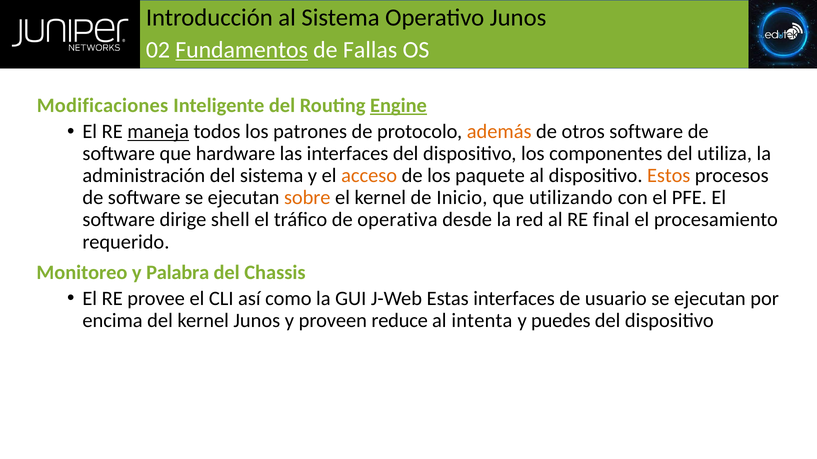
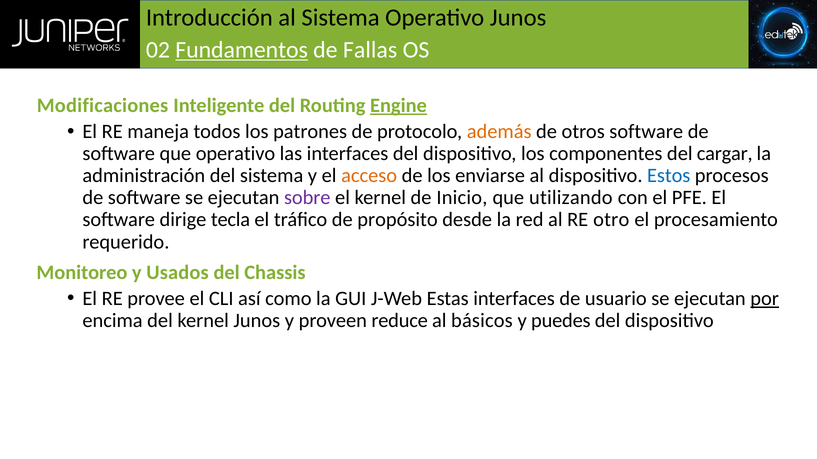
maneja underline: present -> none
que hardware: hardware -> operativo
utiliza: utiliza -> cargar
paquete: paquete -> enviarse
Estos colour: orange -> blue
sobre colour: orange -> purple
shell: shell -> tecla
operativa: operativa -> propósito
final: final -> otro
Palabra: Palabra -> Usados
por underline: none -> present
intenta: intenta -> básicos
